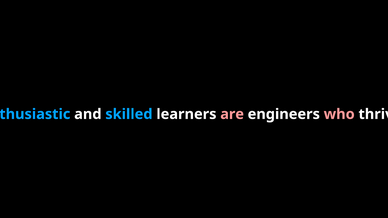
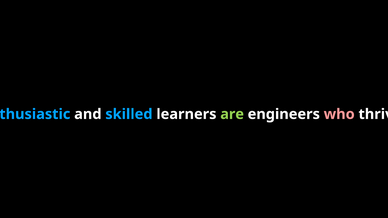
are colour: pink -> light green
